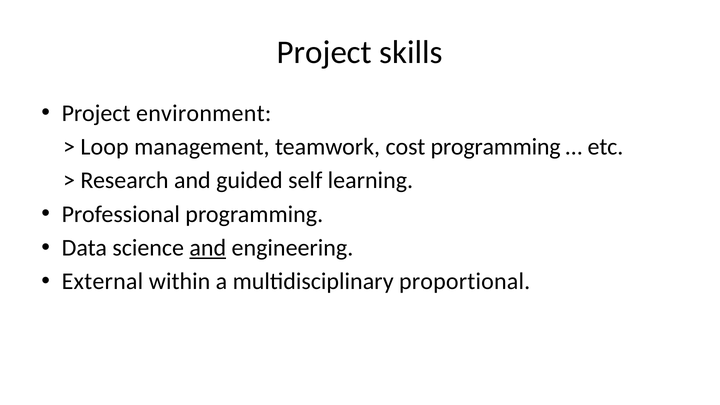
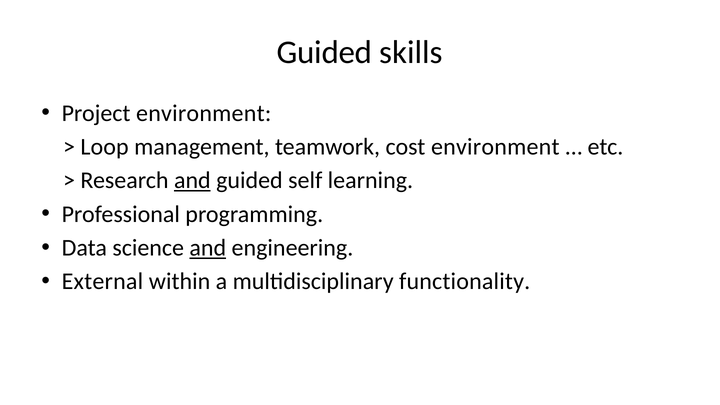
Project at (324, 52): Project -> Guided
cost programming: programming -> environment
and at (192, 181) underline: none -> present
proportional: proportional -> functionality
